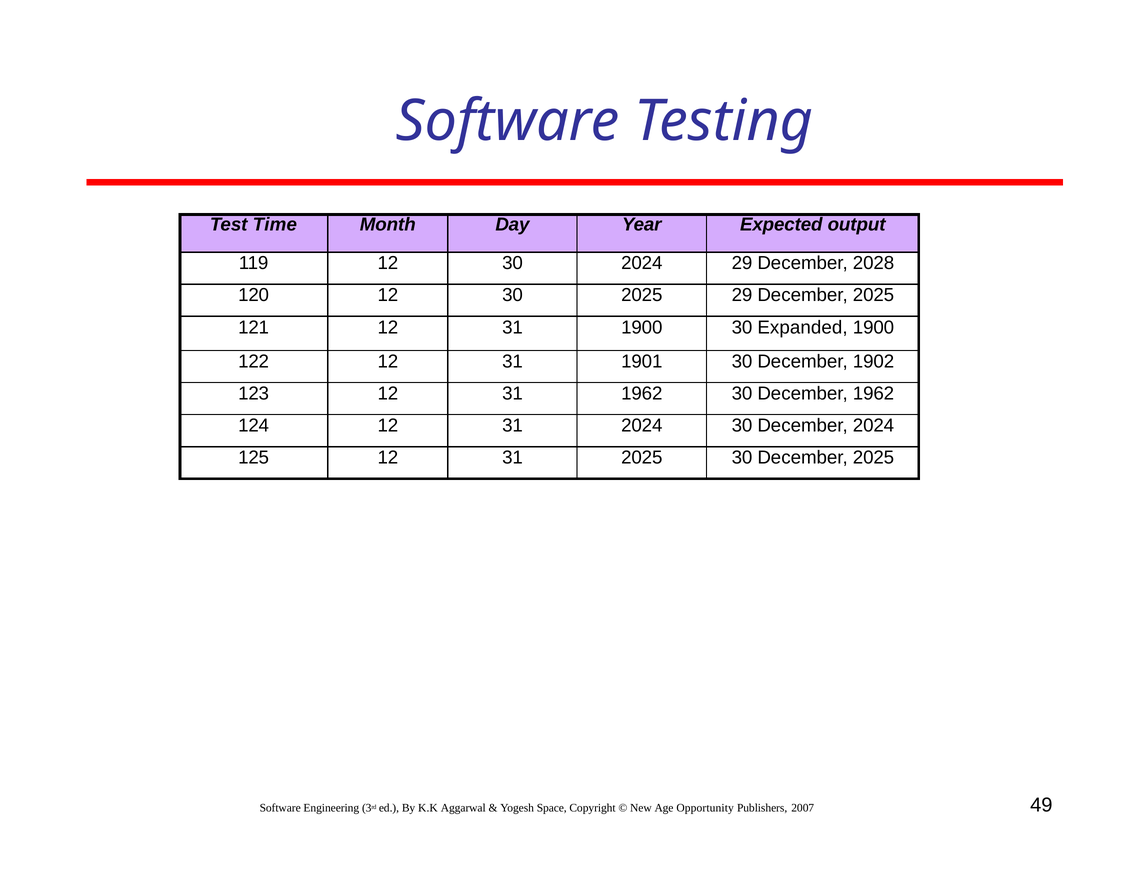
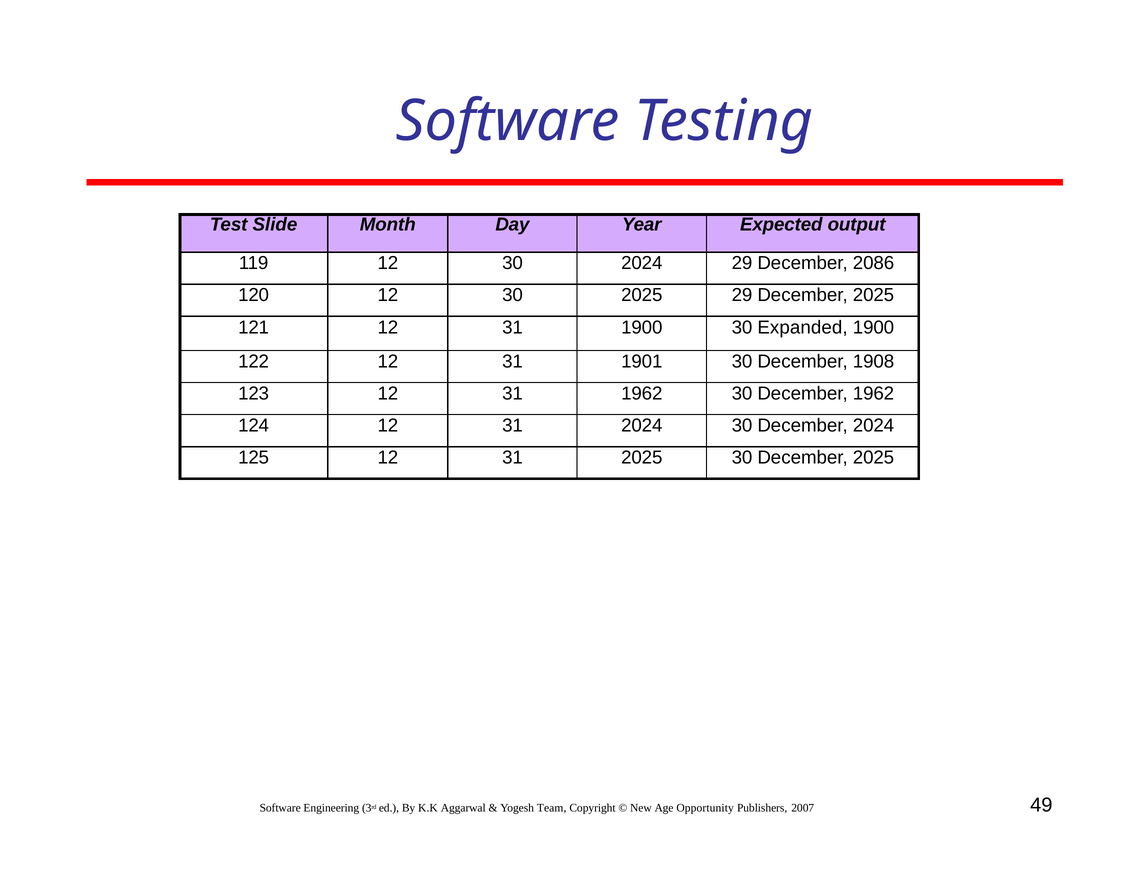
Time: Time -> Slide
2028: 2028 -> 2086
1902: 1902 -> 1908
Space: Space -> Team
